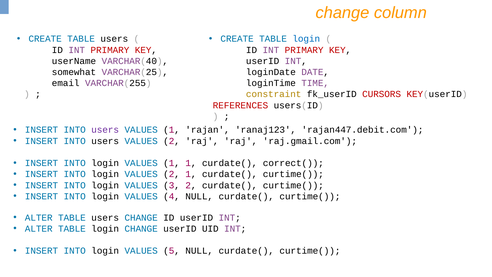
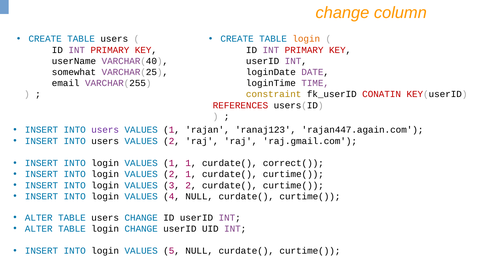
login at (306, 39) colour: blue -> orange
CURSORS: CURSORS -> CONATIN
rajan447.debit.com: rajan447.debit.com -> rajan447.again.com
